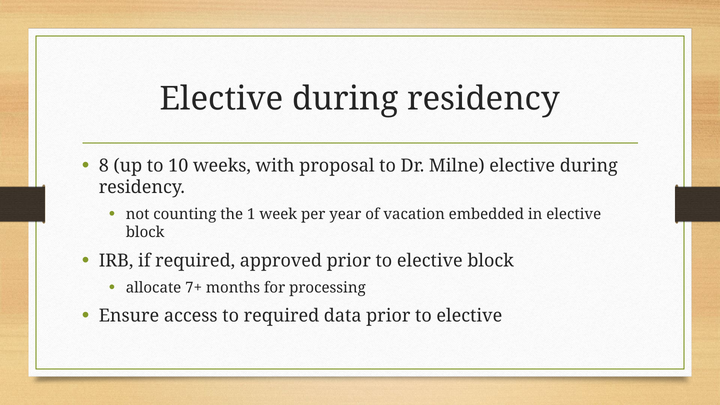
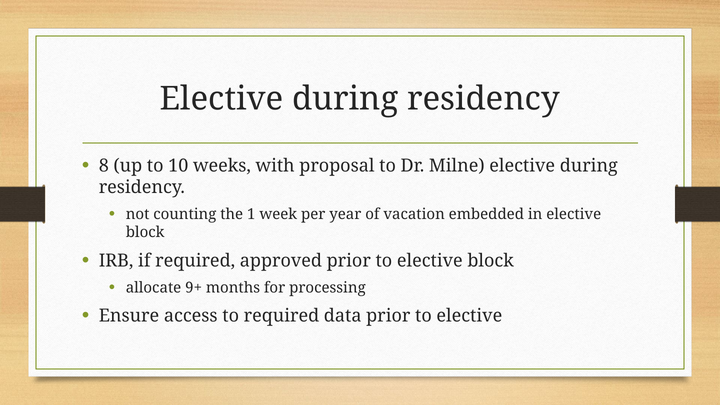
7+: 7+ -> 9+
